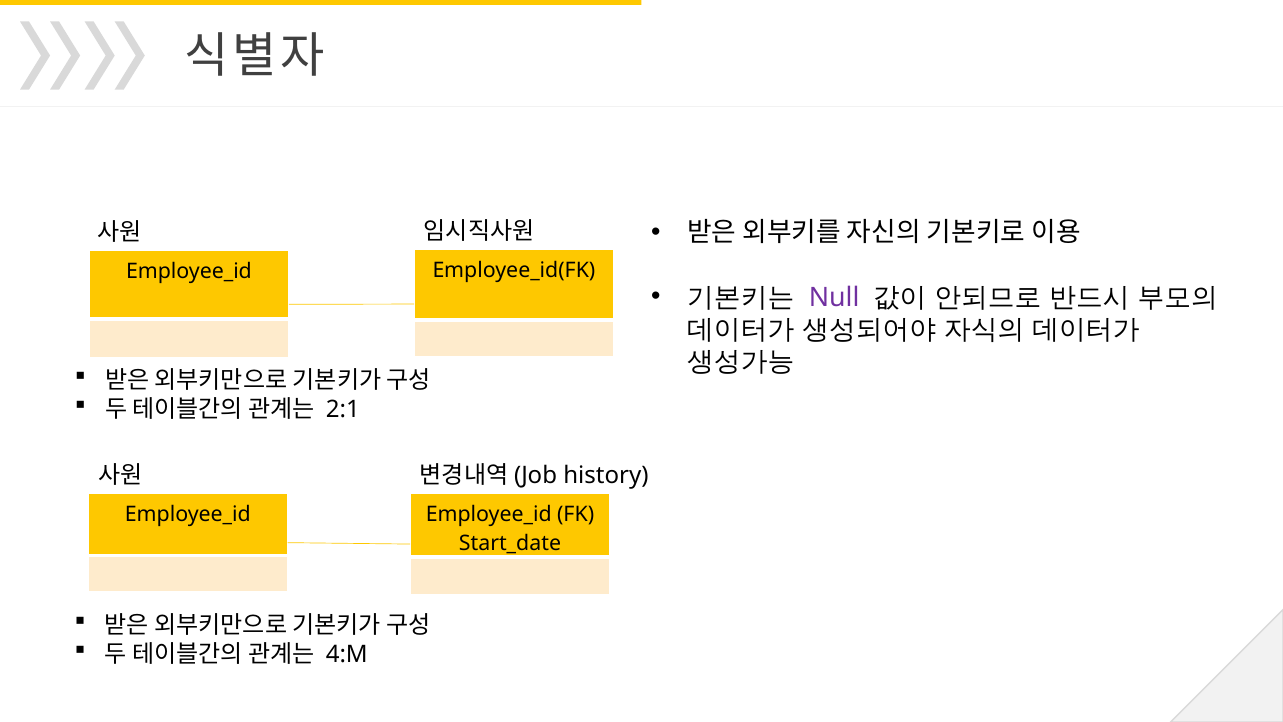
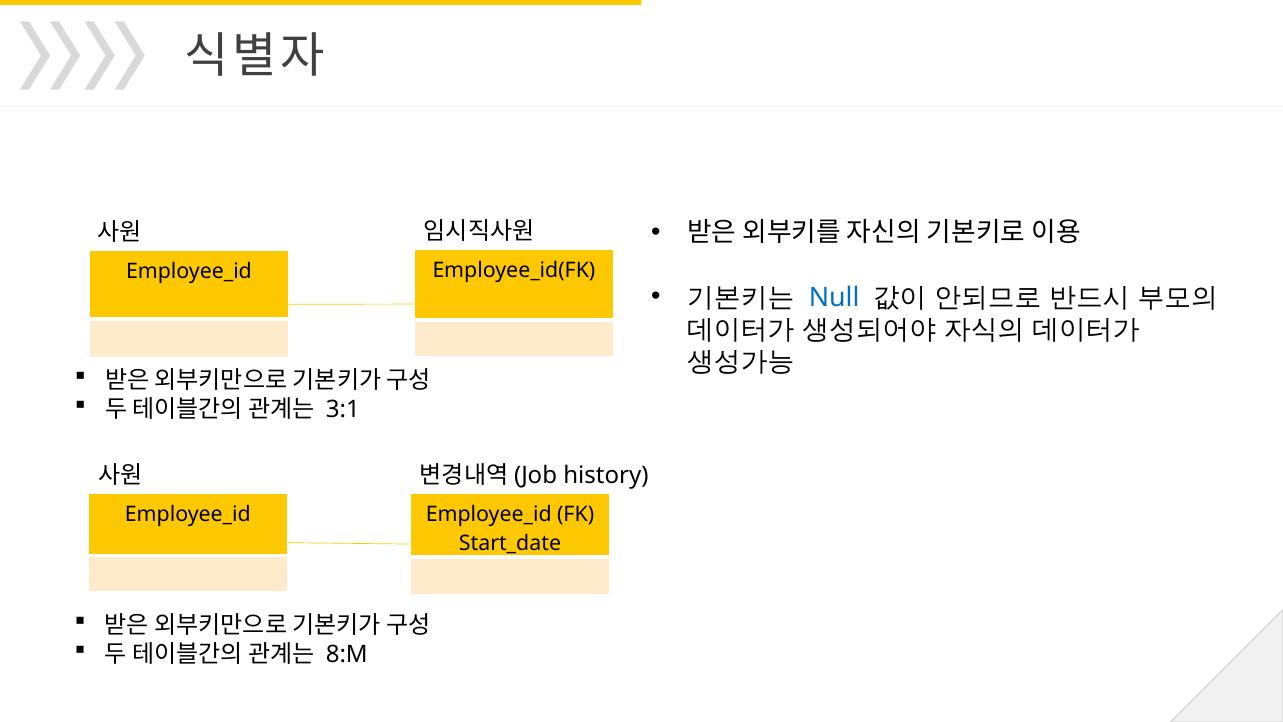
Null colour: purple -> blue
2:1: 2:1 -> 3:1
4:M: 4:M -> 8:M
